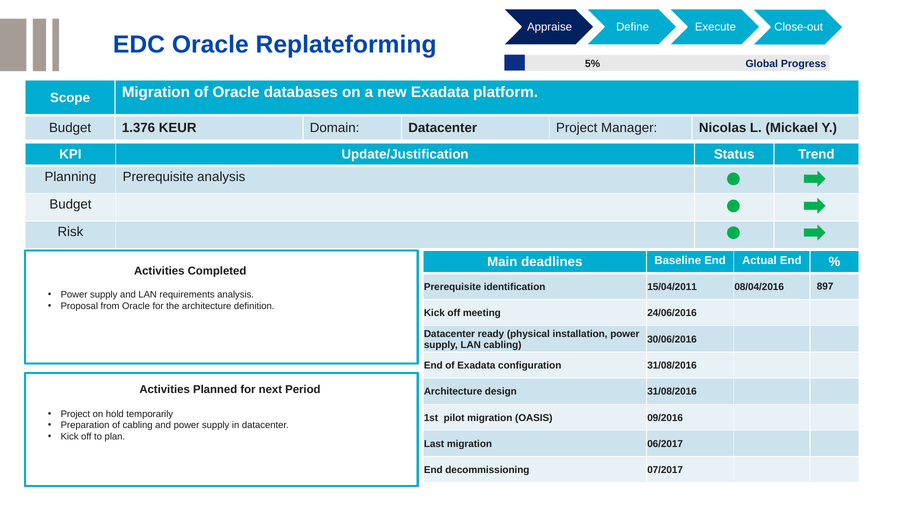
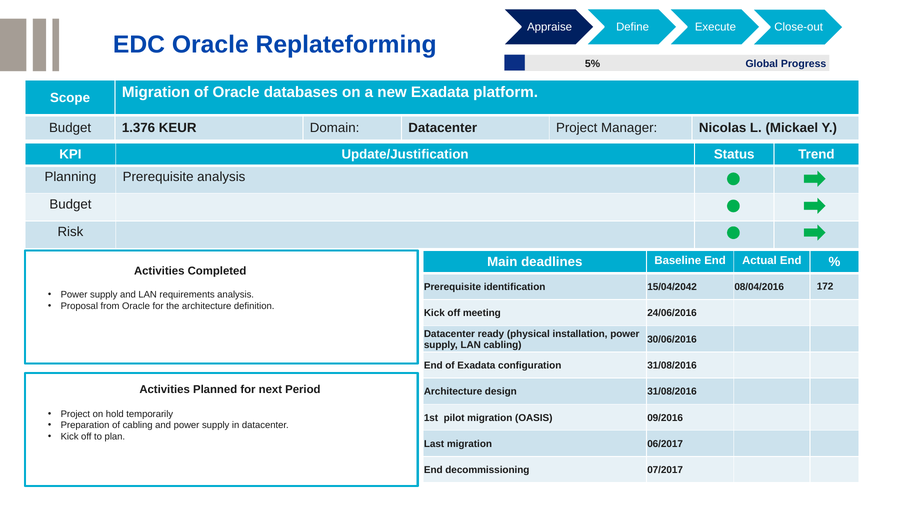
15/04/2011: 15/04/2011 -> 15/04/2042
897: 897 -> 172
